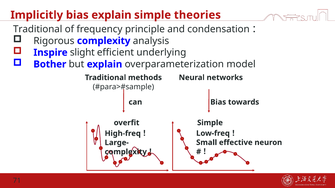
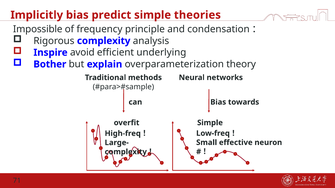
bias explain: explain -> predict
Traditional at (38, 29): Traditional -> Impossible
slight: slight -> avoid
model: model -> theory
